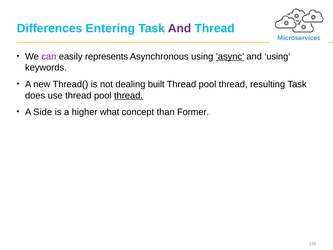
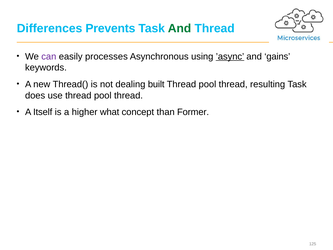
Entering: Entering -> Prevents
And at (180, 28) colour: purple -> green
represents: represents -> processes
and using: using -> gains
thread at (129, 95) underline: present -> none
Side: Side -> Itself
